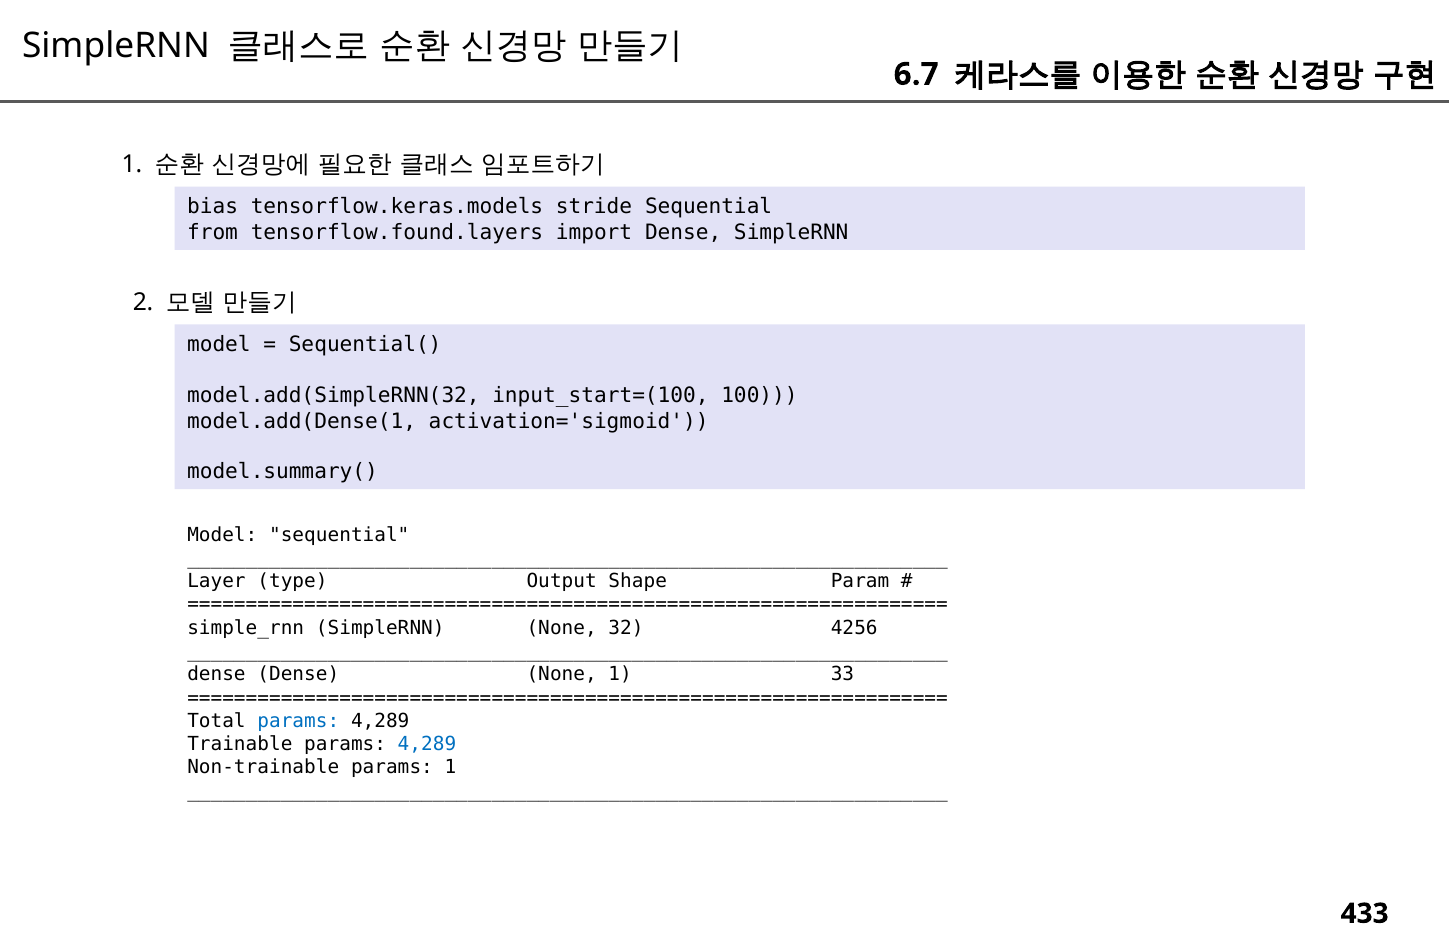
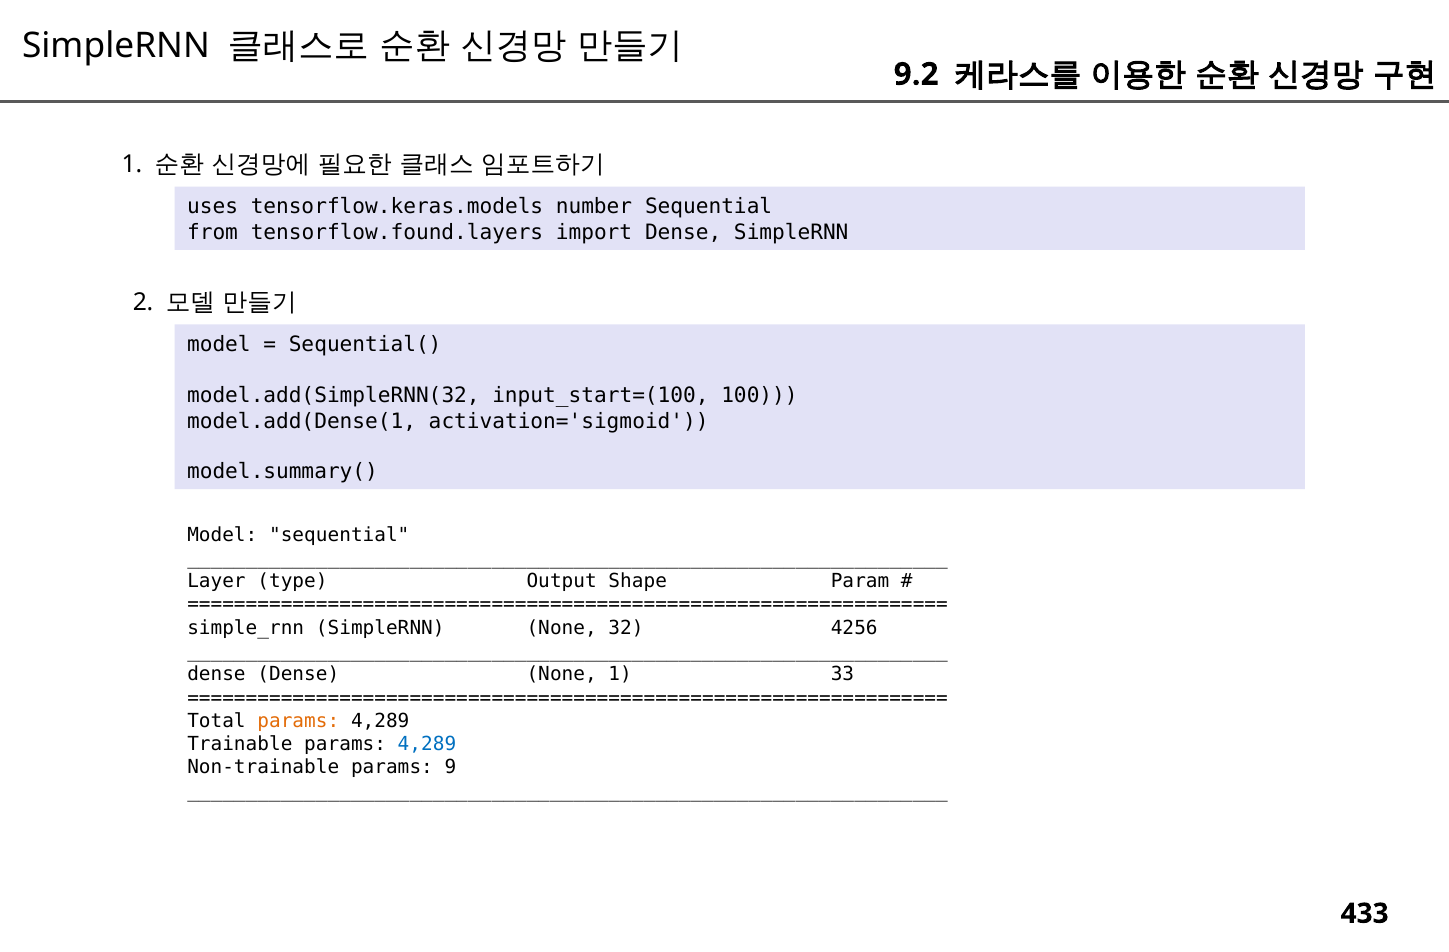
6.7: 6.7 -> 9.2
bias: bias -> uses
stride: stride -> number
params at (298, 721) colour: blue -> orange
params 1: 1 -> 9
